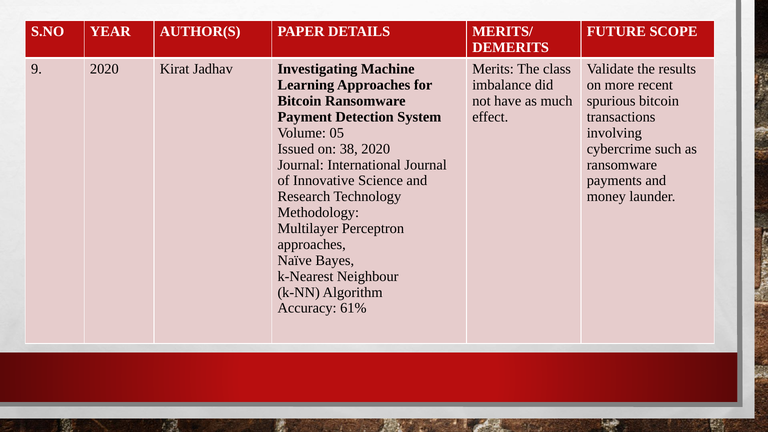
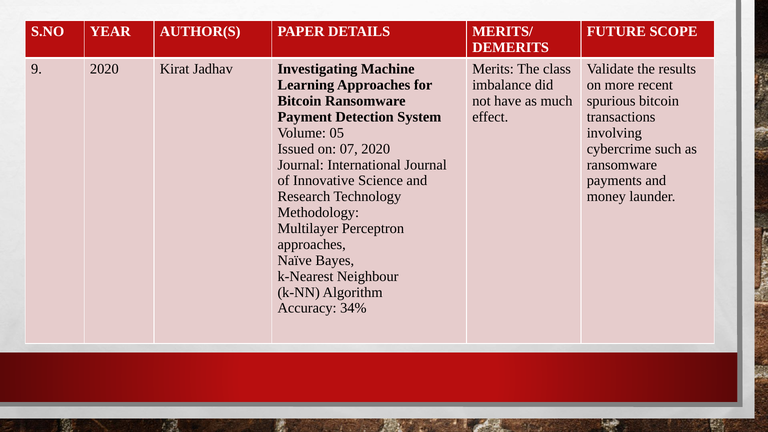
38: 38 -> 07
61%: 61% -> 34%
